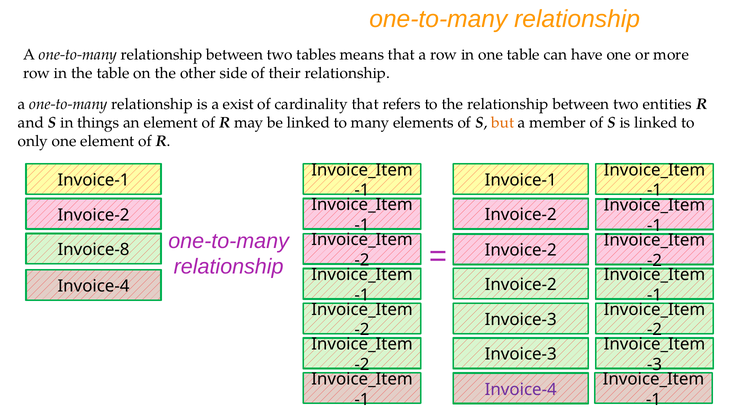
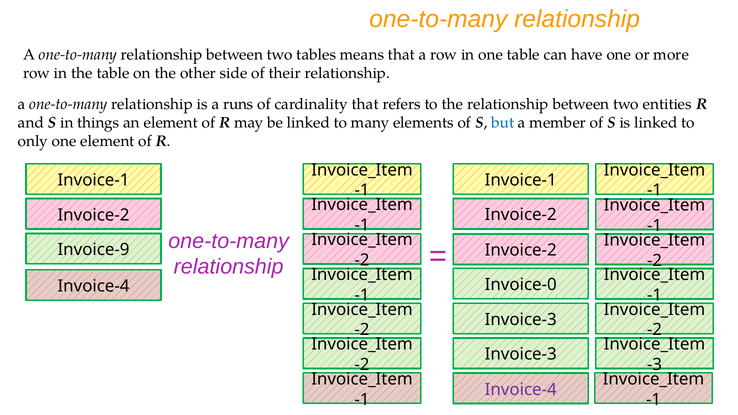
exist: exist -> runs
but colour: orange -> blue
Invoice-8: Invoice-8 -> Invoice-9
Invoice-2 at (521, 285): Invoice-2 -> Invoice-0
